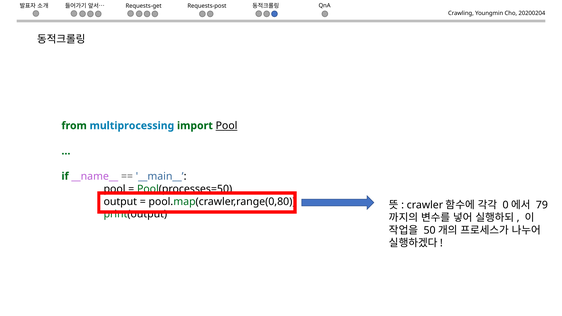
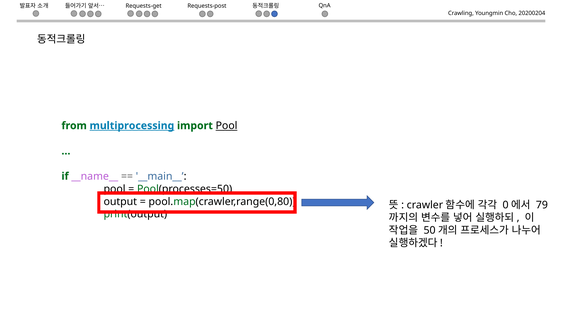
multiprocessing underline: none -> present
